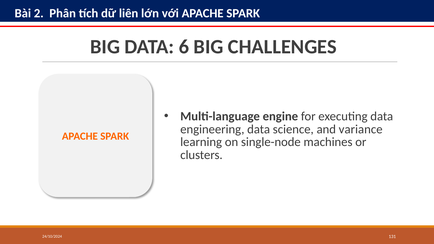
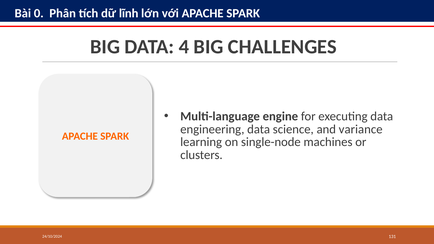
2: 2 -> 0
liên: liên -> lĩnh
6: 6 -> 4
